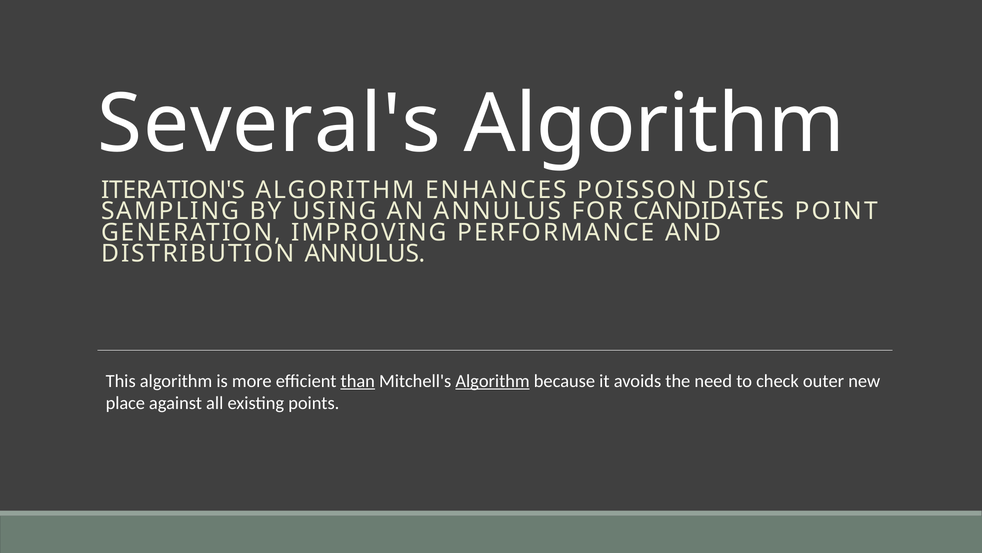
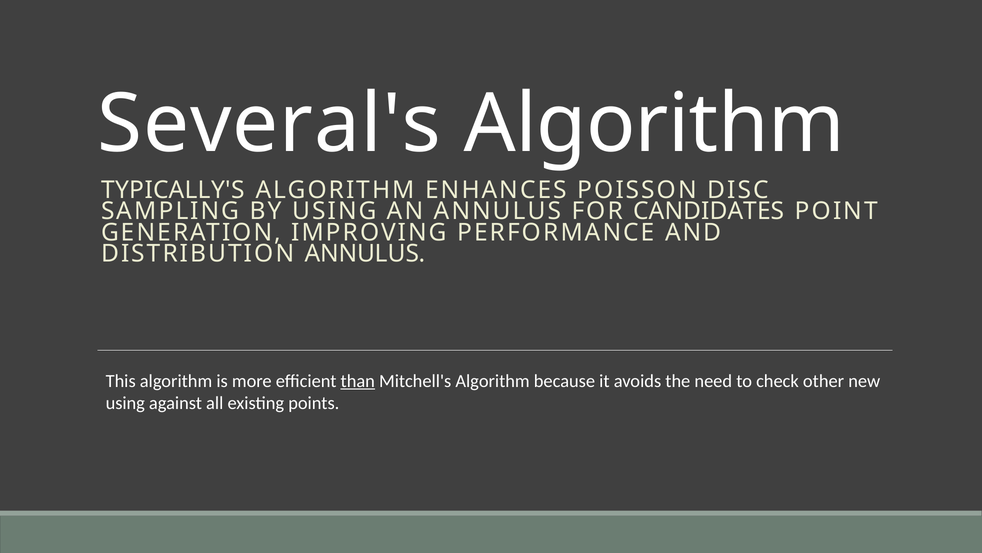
ITERATION'S: ITERATION'S -> TYPICALLY'S
Algorithm at (493, 381) underline: present -> none
outer: outer -> other
place at (125, 403): place -> using
